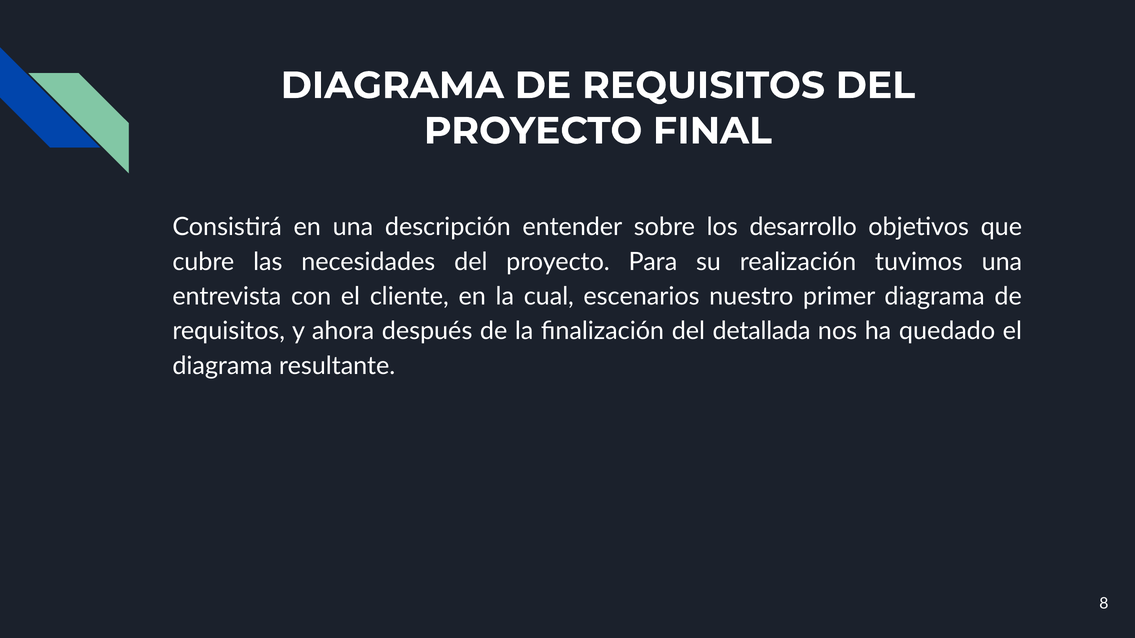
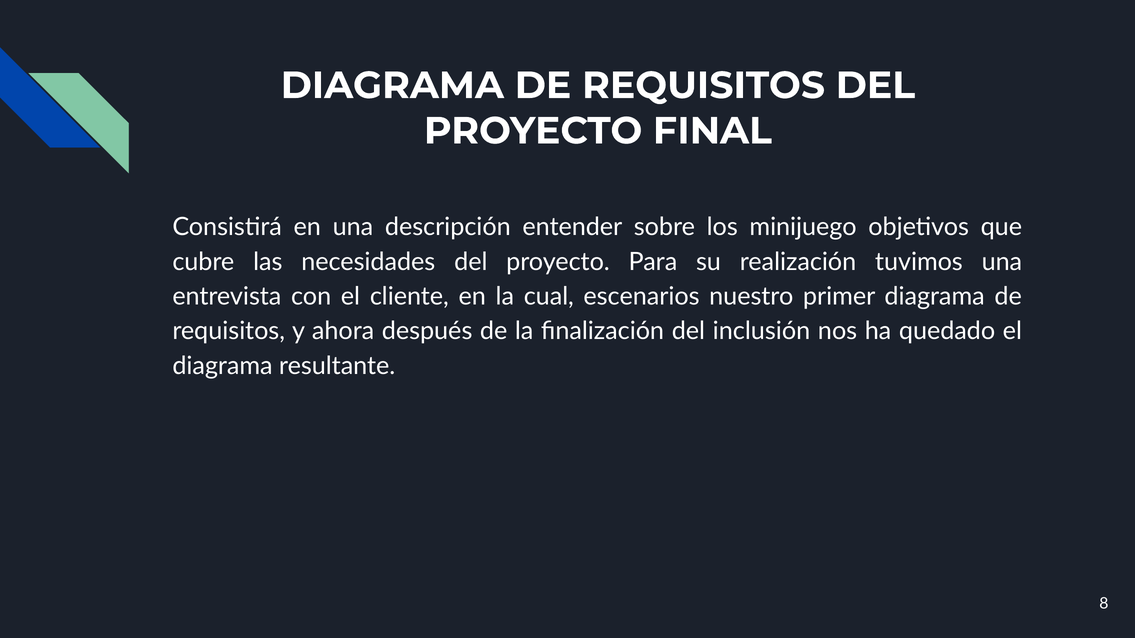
desarrollo: desarrollo -> minijuego
detallada: detallada -> inclusión
